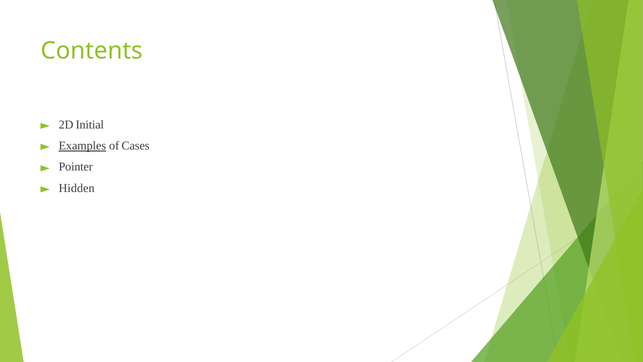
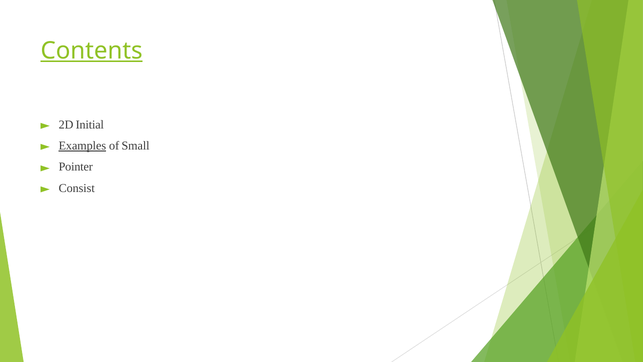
Contents underline: none -> present
Cases: Cases -> Small
Hidden: Hidden -> Consist
